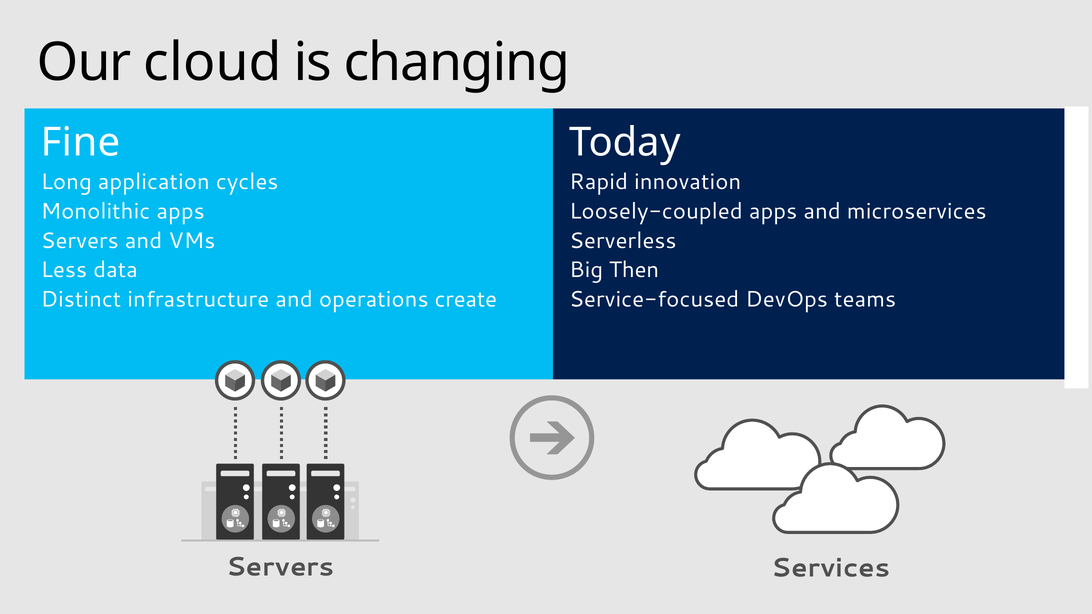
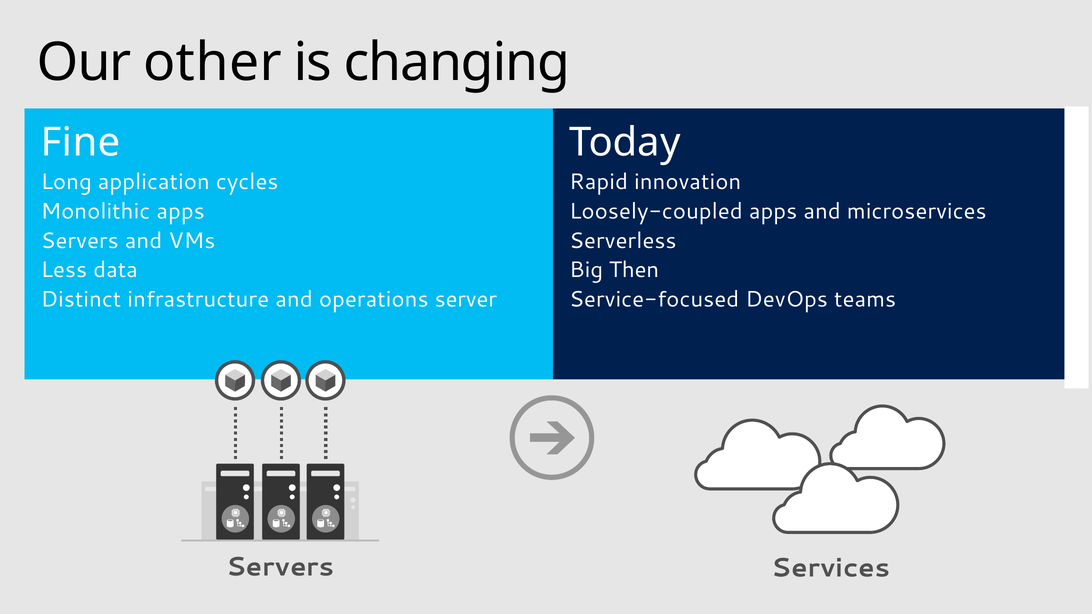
cloud: cloud -> other
create: create -> server
